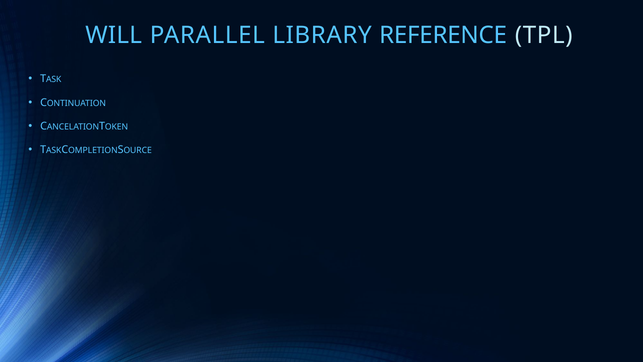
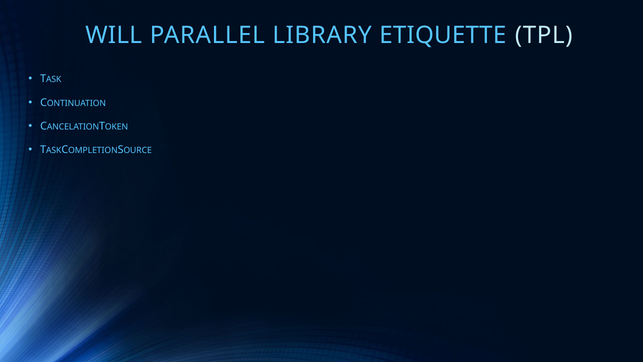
REFERENCE: REFERENCE -> ETIQUETTE
